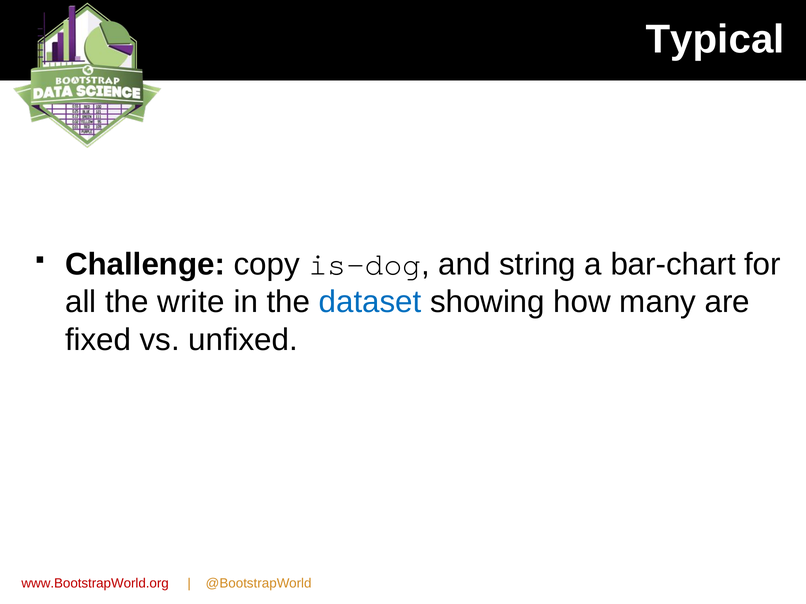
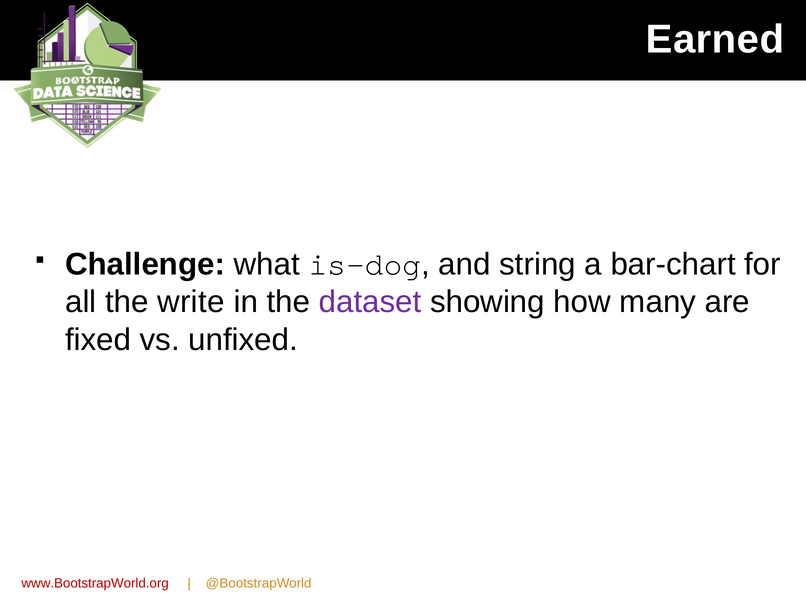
Typical: Typical -> Earned
copy: copy -> what
dataset colour: blue -> purple
